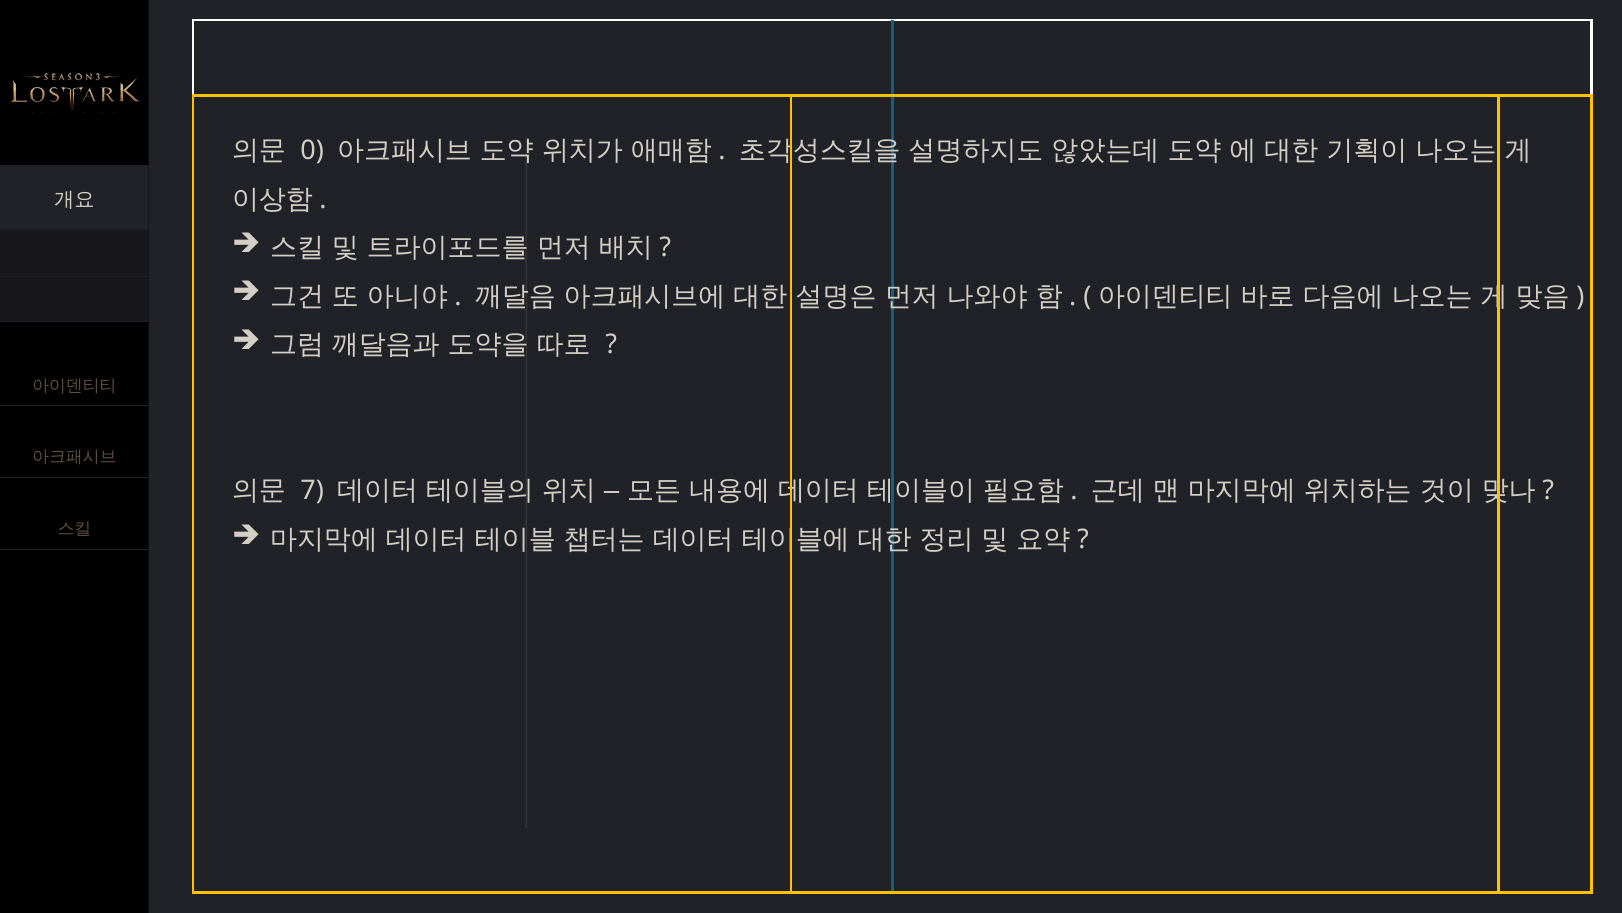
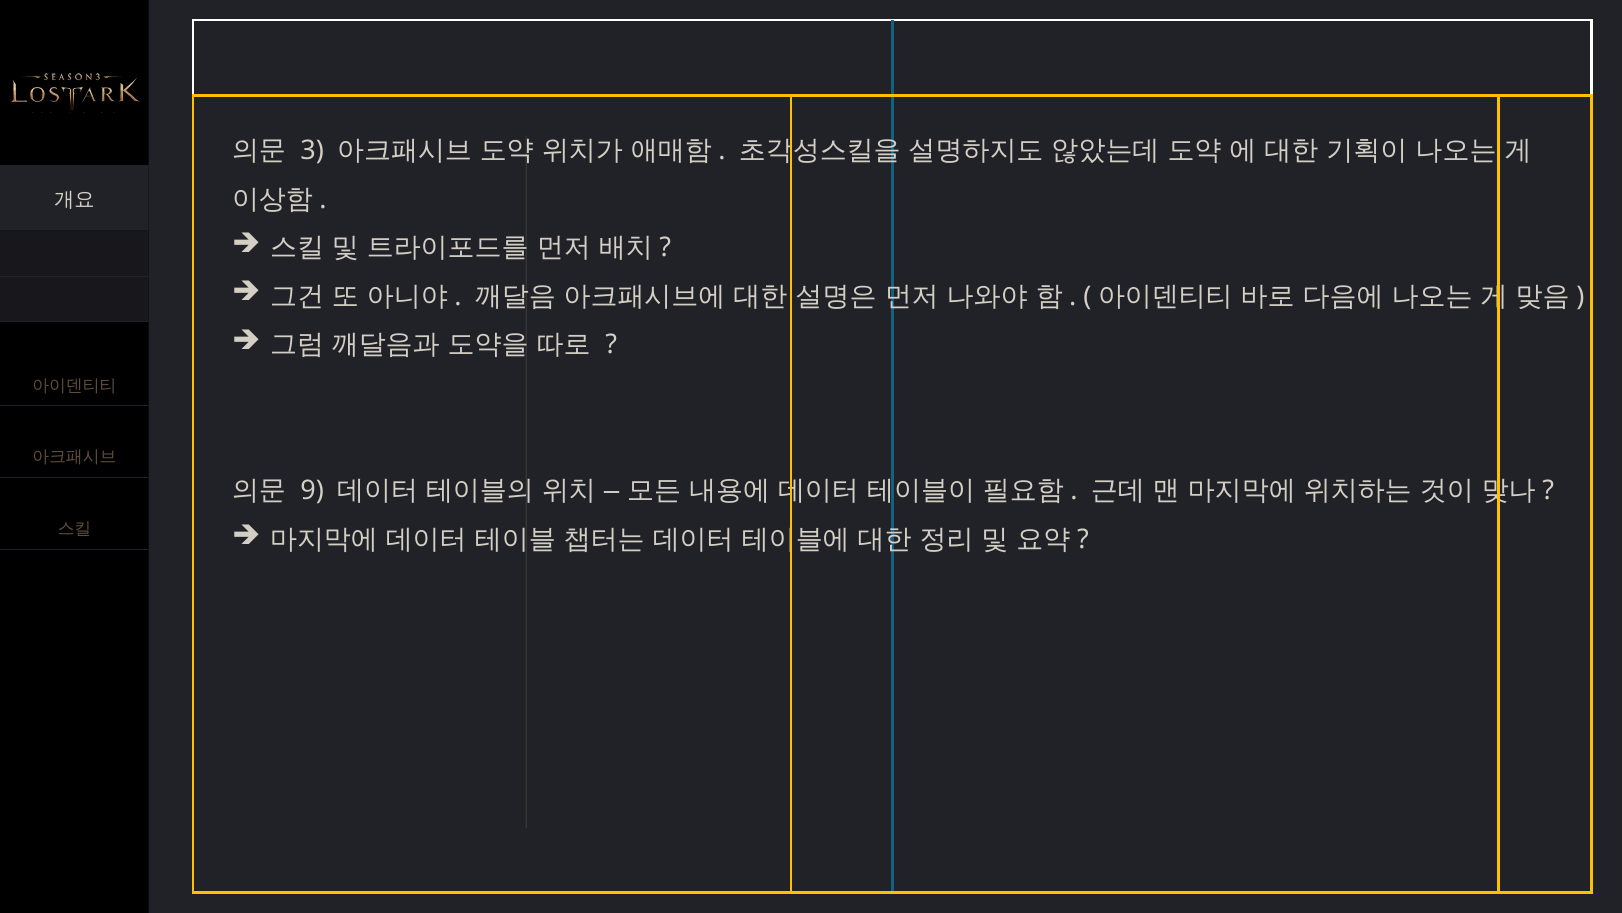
0: 0 -> 3
7: 7 -> 9
